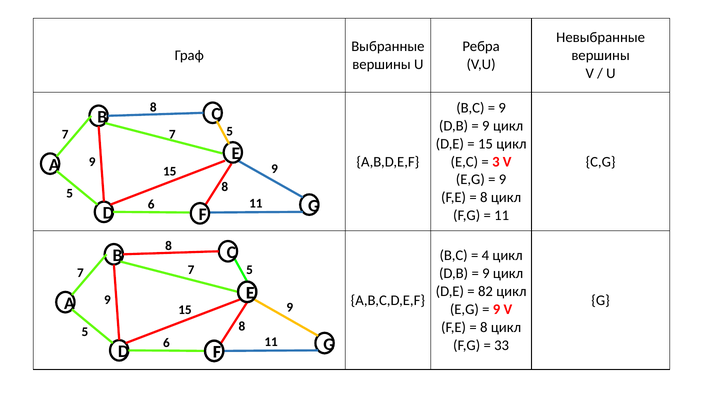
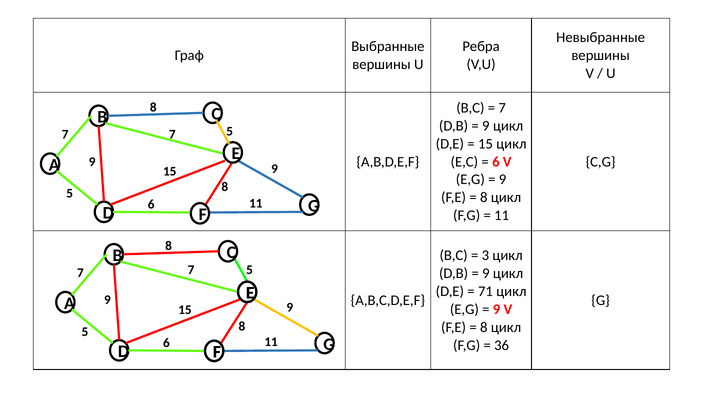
9 at (502, 108): 9 -> 7
3 at (496, 162): 3 -> 6
4: 4 -> 3
82: 82 -> 71
33: 33 -> 36
